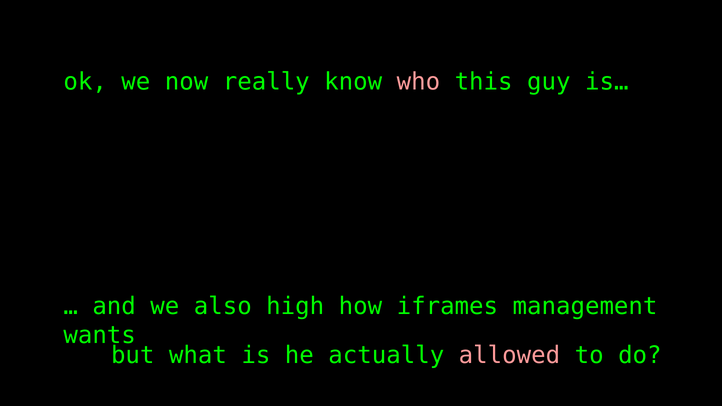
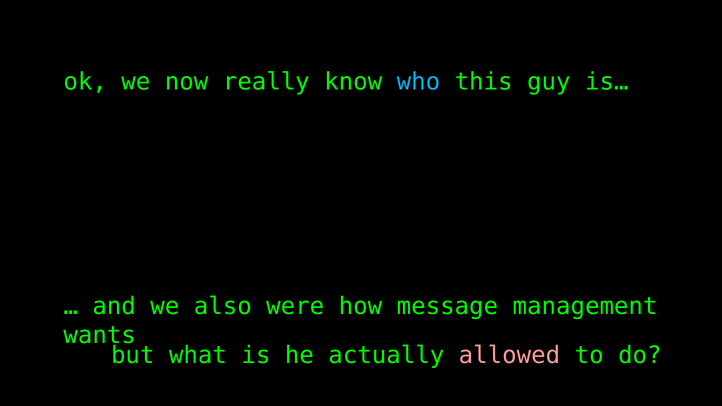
who colour: pink -> light blue
high: high -> were
iframes: iframes -> message
